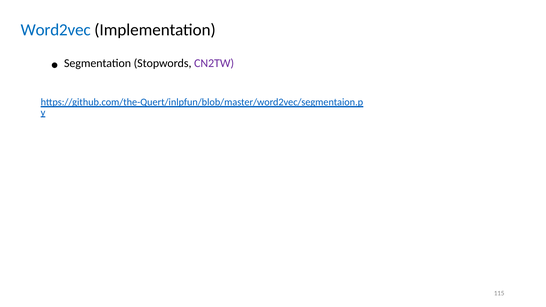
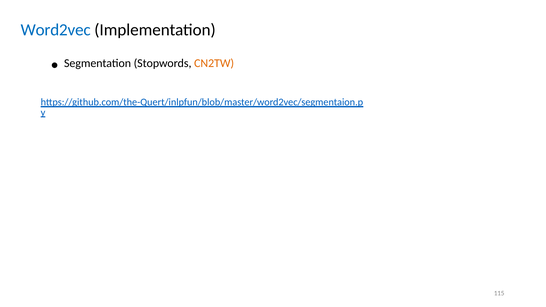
CN2TW colour: purple -> orange
